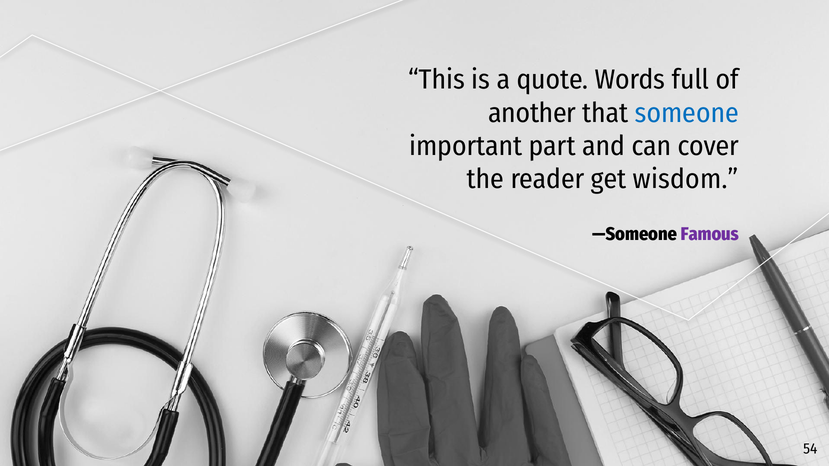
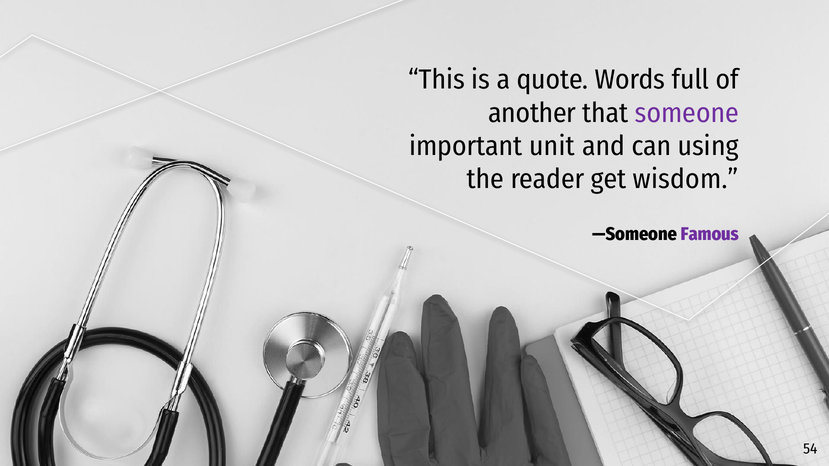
someone colour: blue -> purple
part: part -> unit
cover: cover -> using
